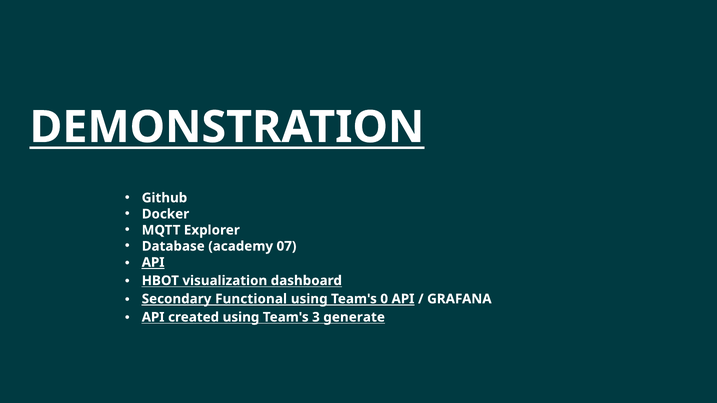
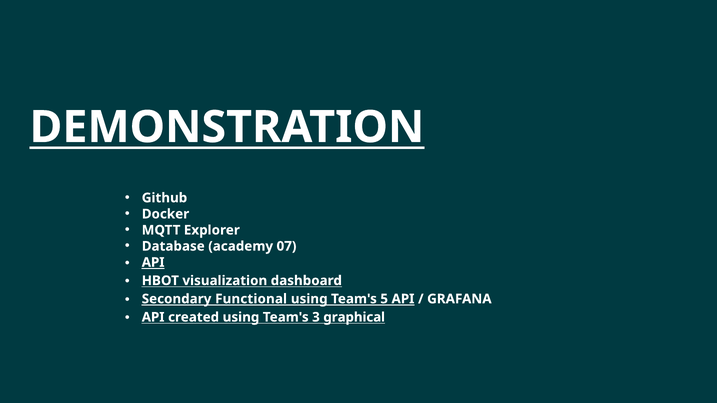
0: 0 -> 5
generate: generate -> graphical
